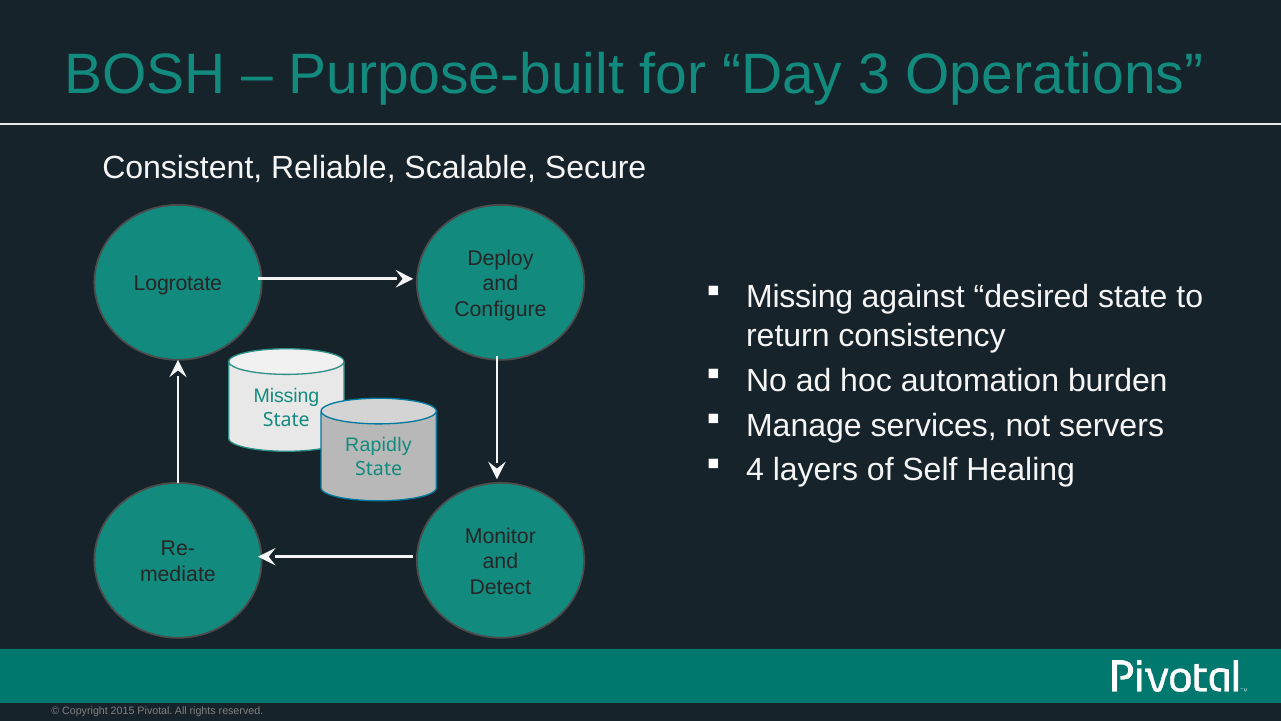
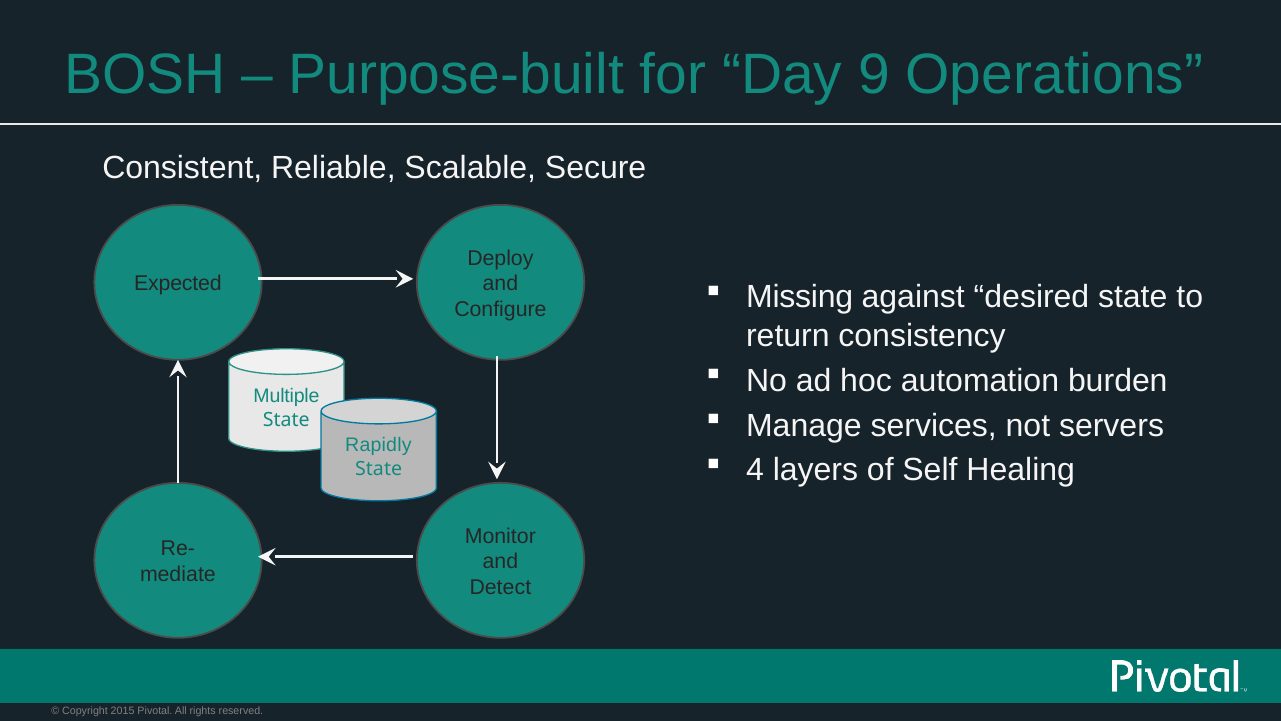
3: 3 -> 9
Logrotate: Logrotate -> Expected
Missing at (286, 396): Missing -> Multiple
